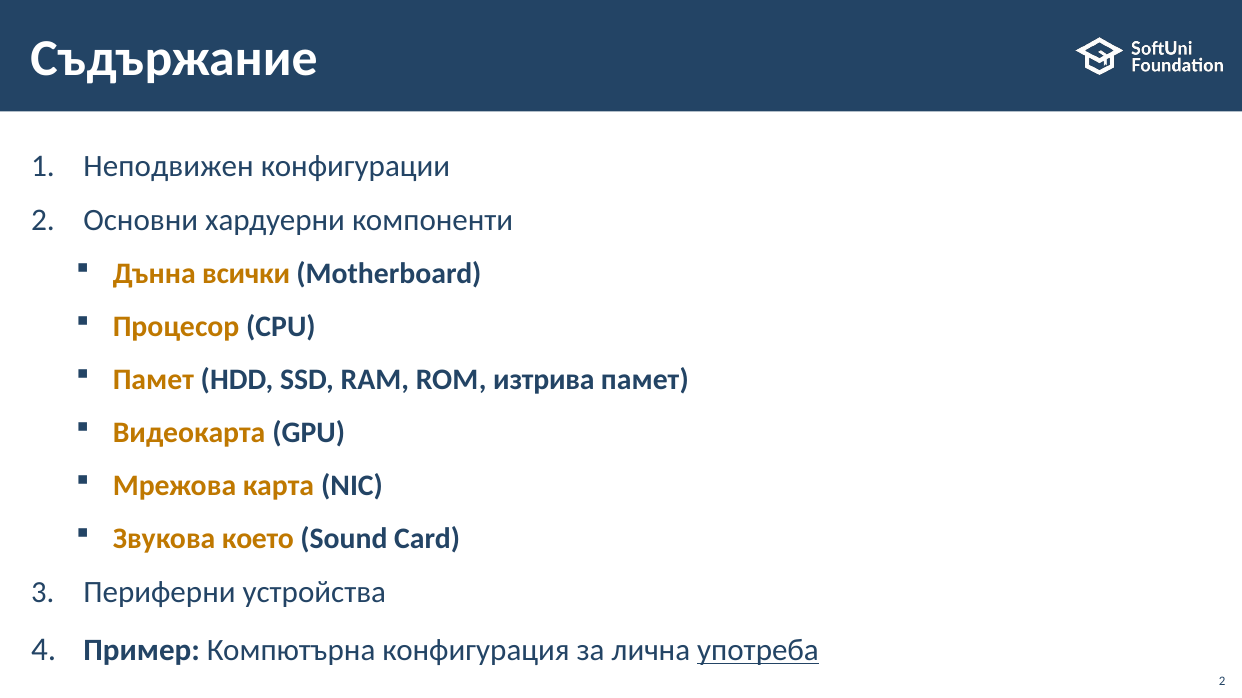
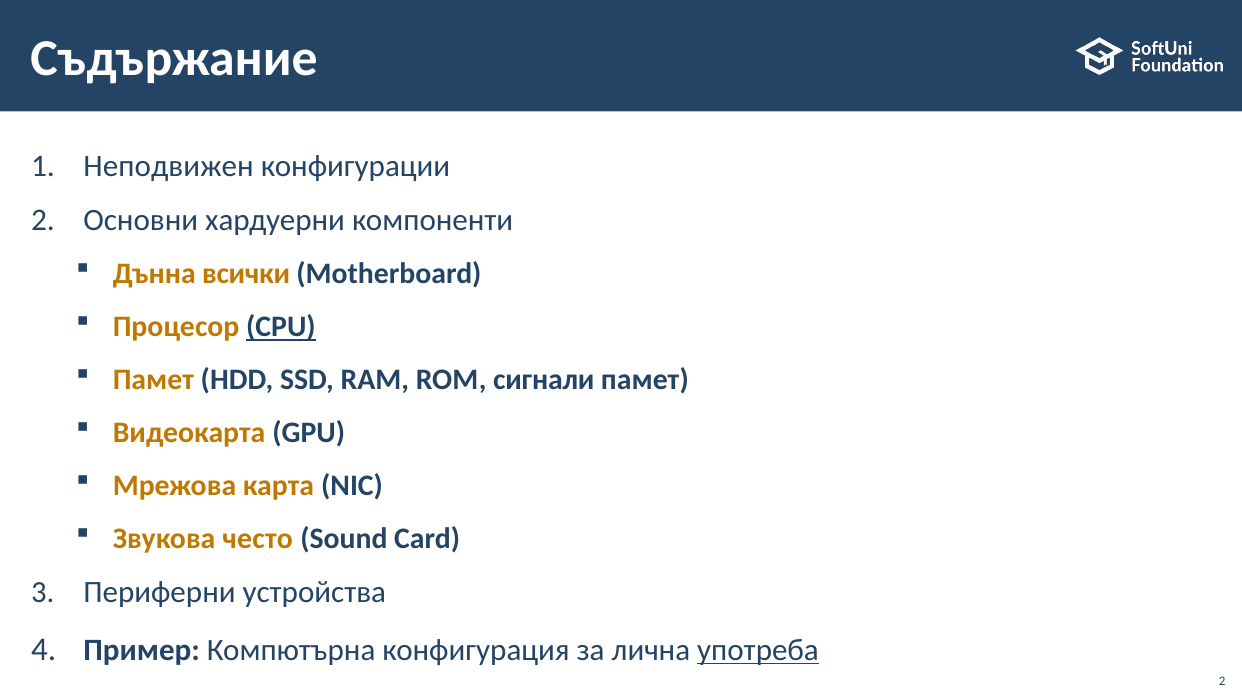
CPU underline: none -> present
изтрива: изтрива -> сигнали
което: което -> често
